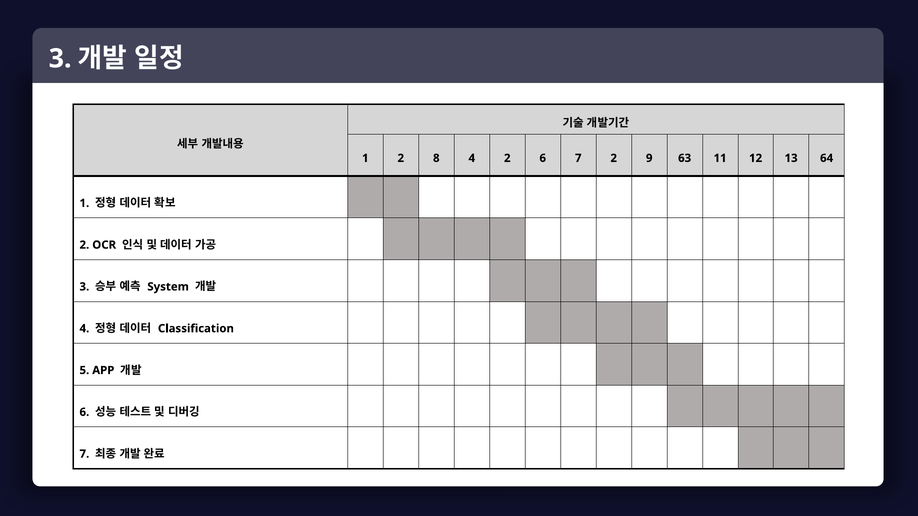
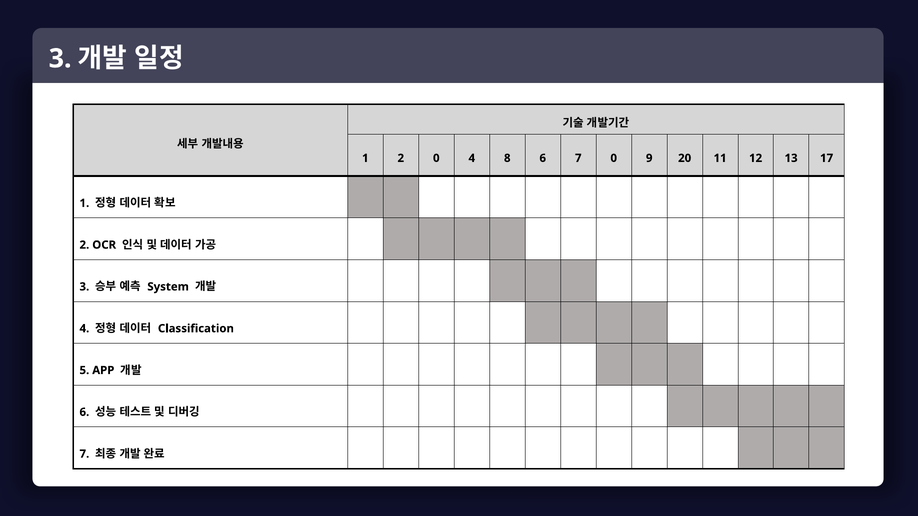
2 8: 8 -> 0
4 2: 2 -> 8
7 2: 2 -> 0
63: 63 -> 20
64: 64 -> 17
